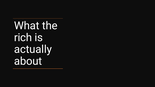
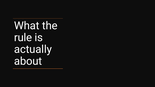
rich: rich -> rule
